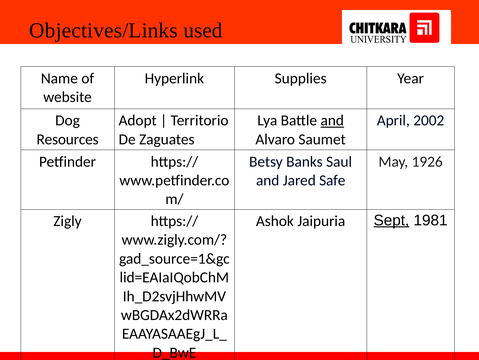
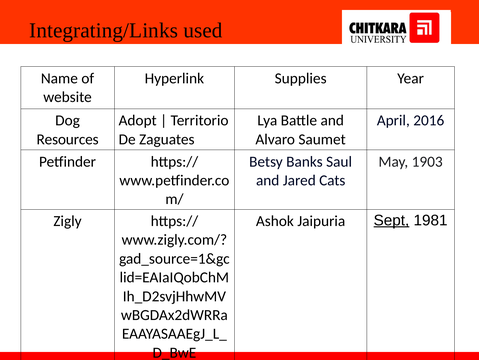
Objectives/Links: Objectives/Links -> Integrating/Links
and at (332, 120) underline: present -> none
2002: 2002 -> 2016
1926: 1926 -> 1903
Safe: Safe -> Cats
